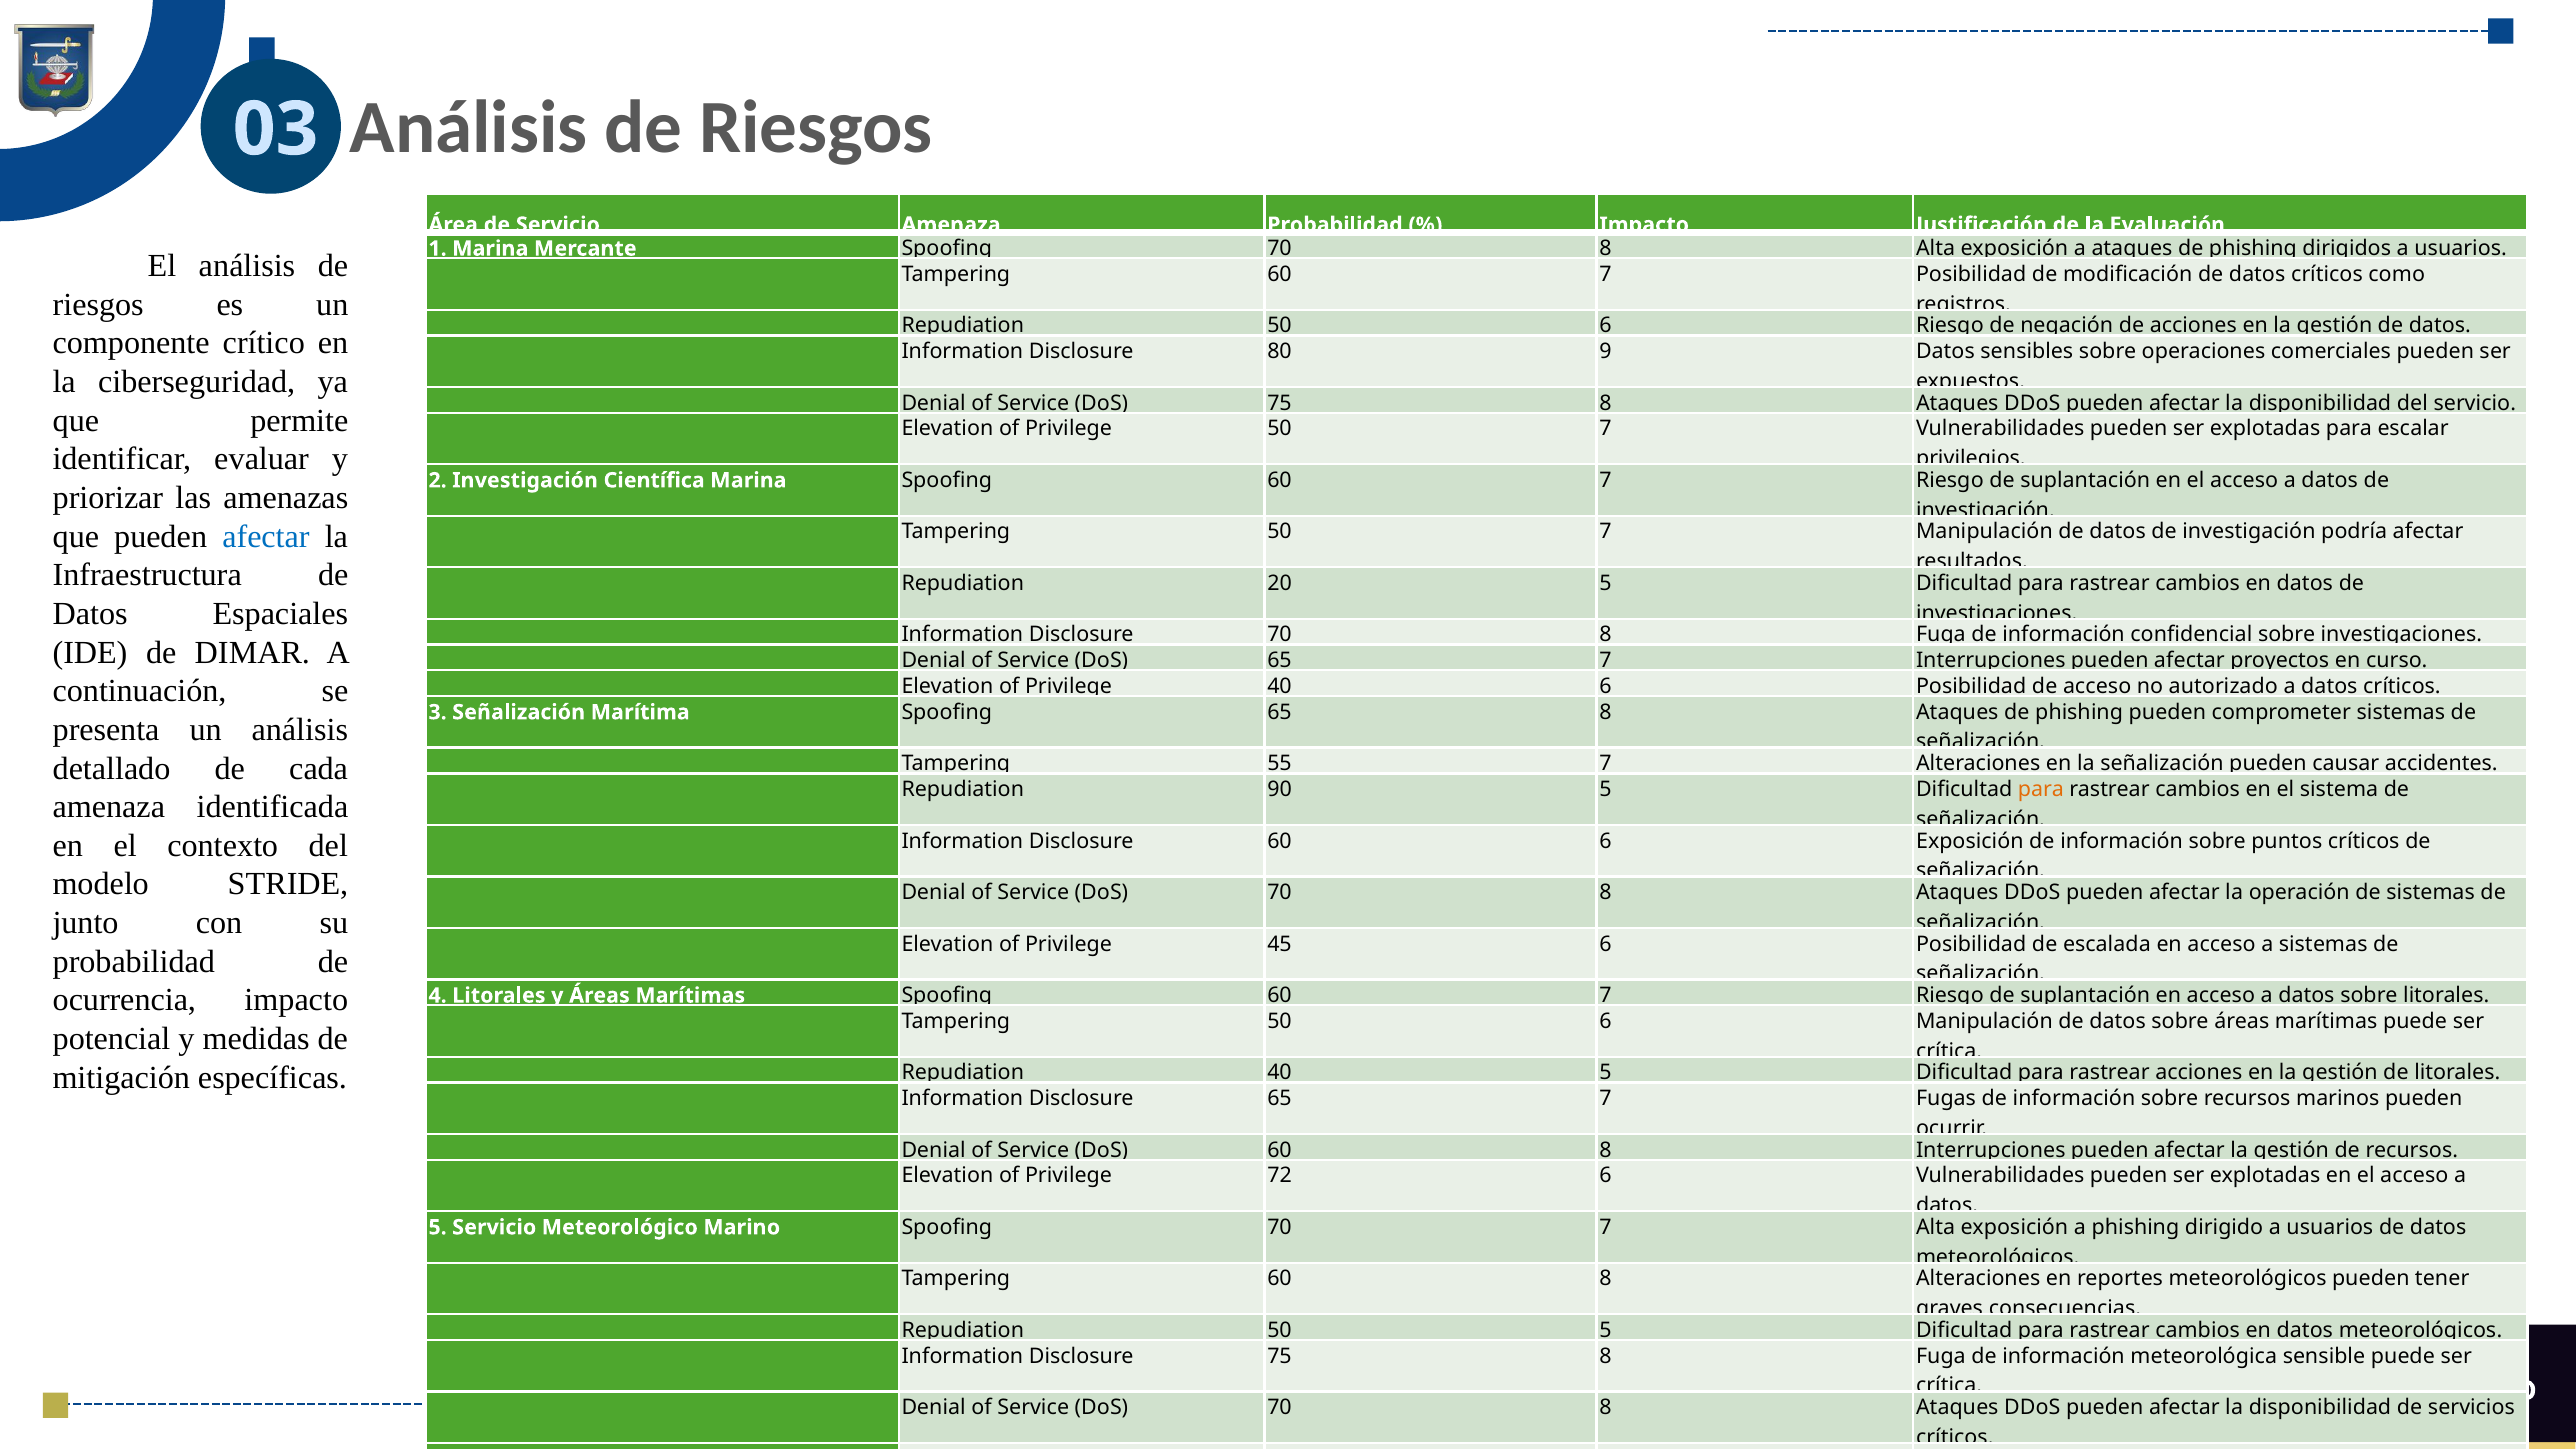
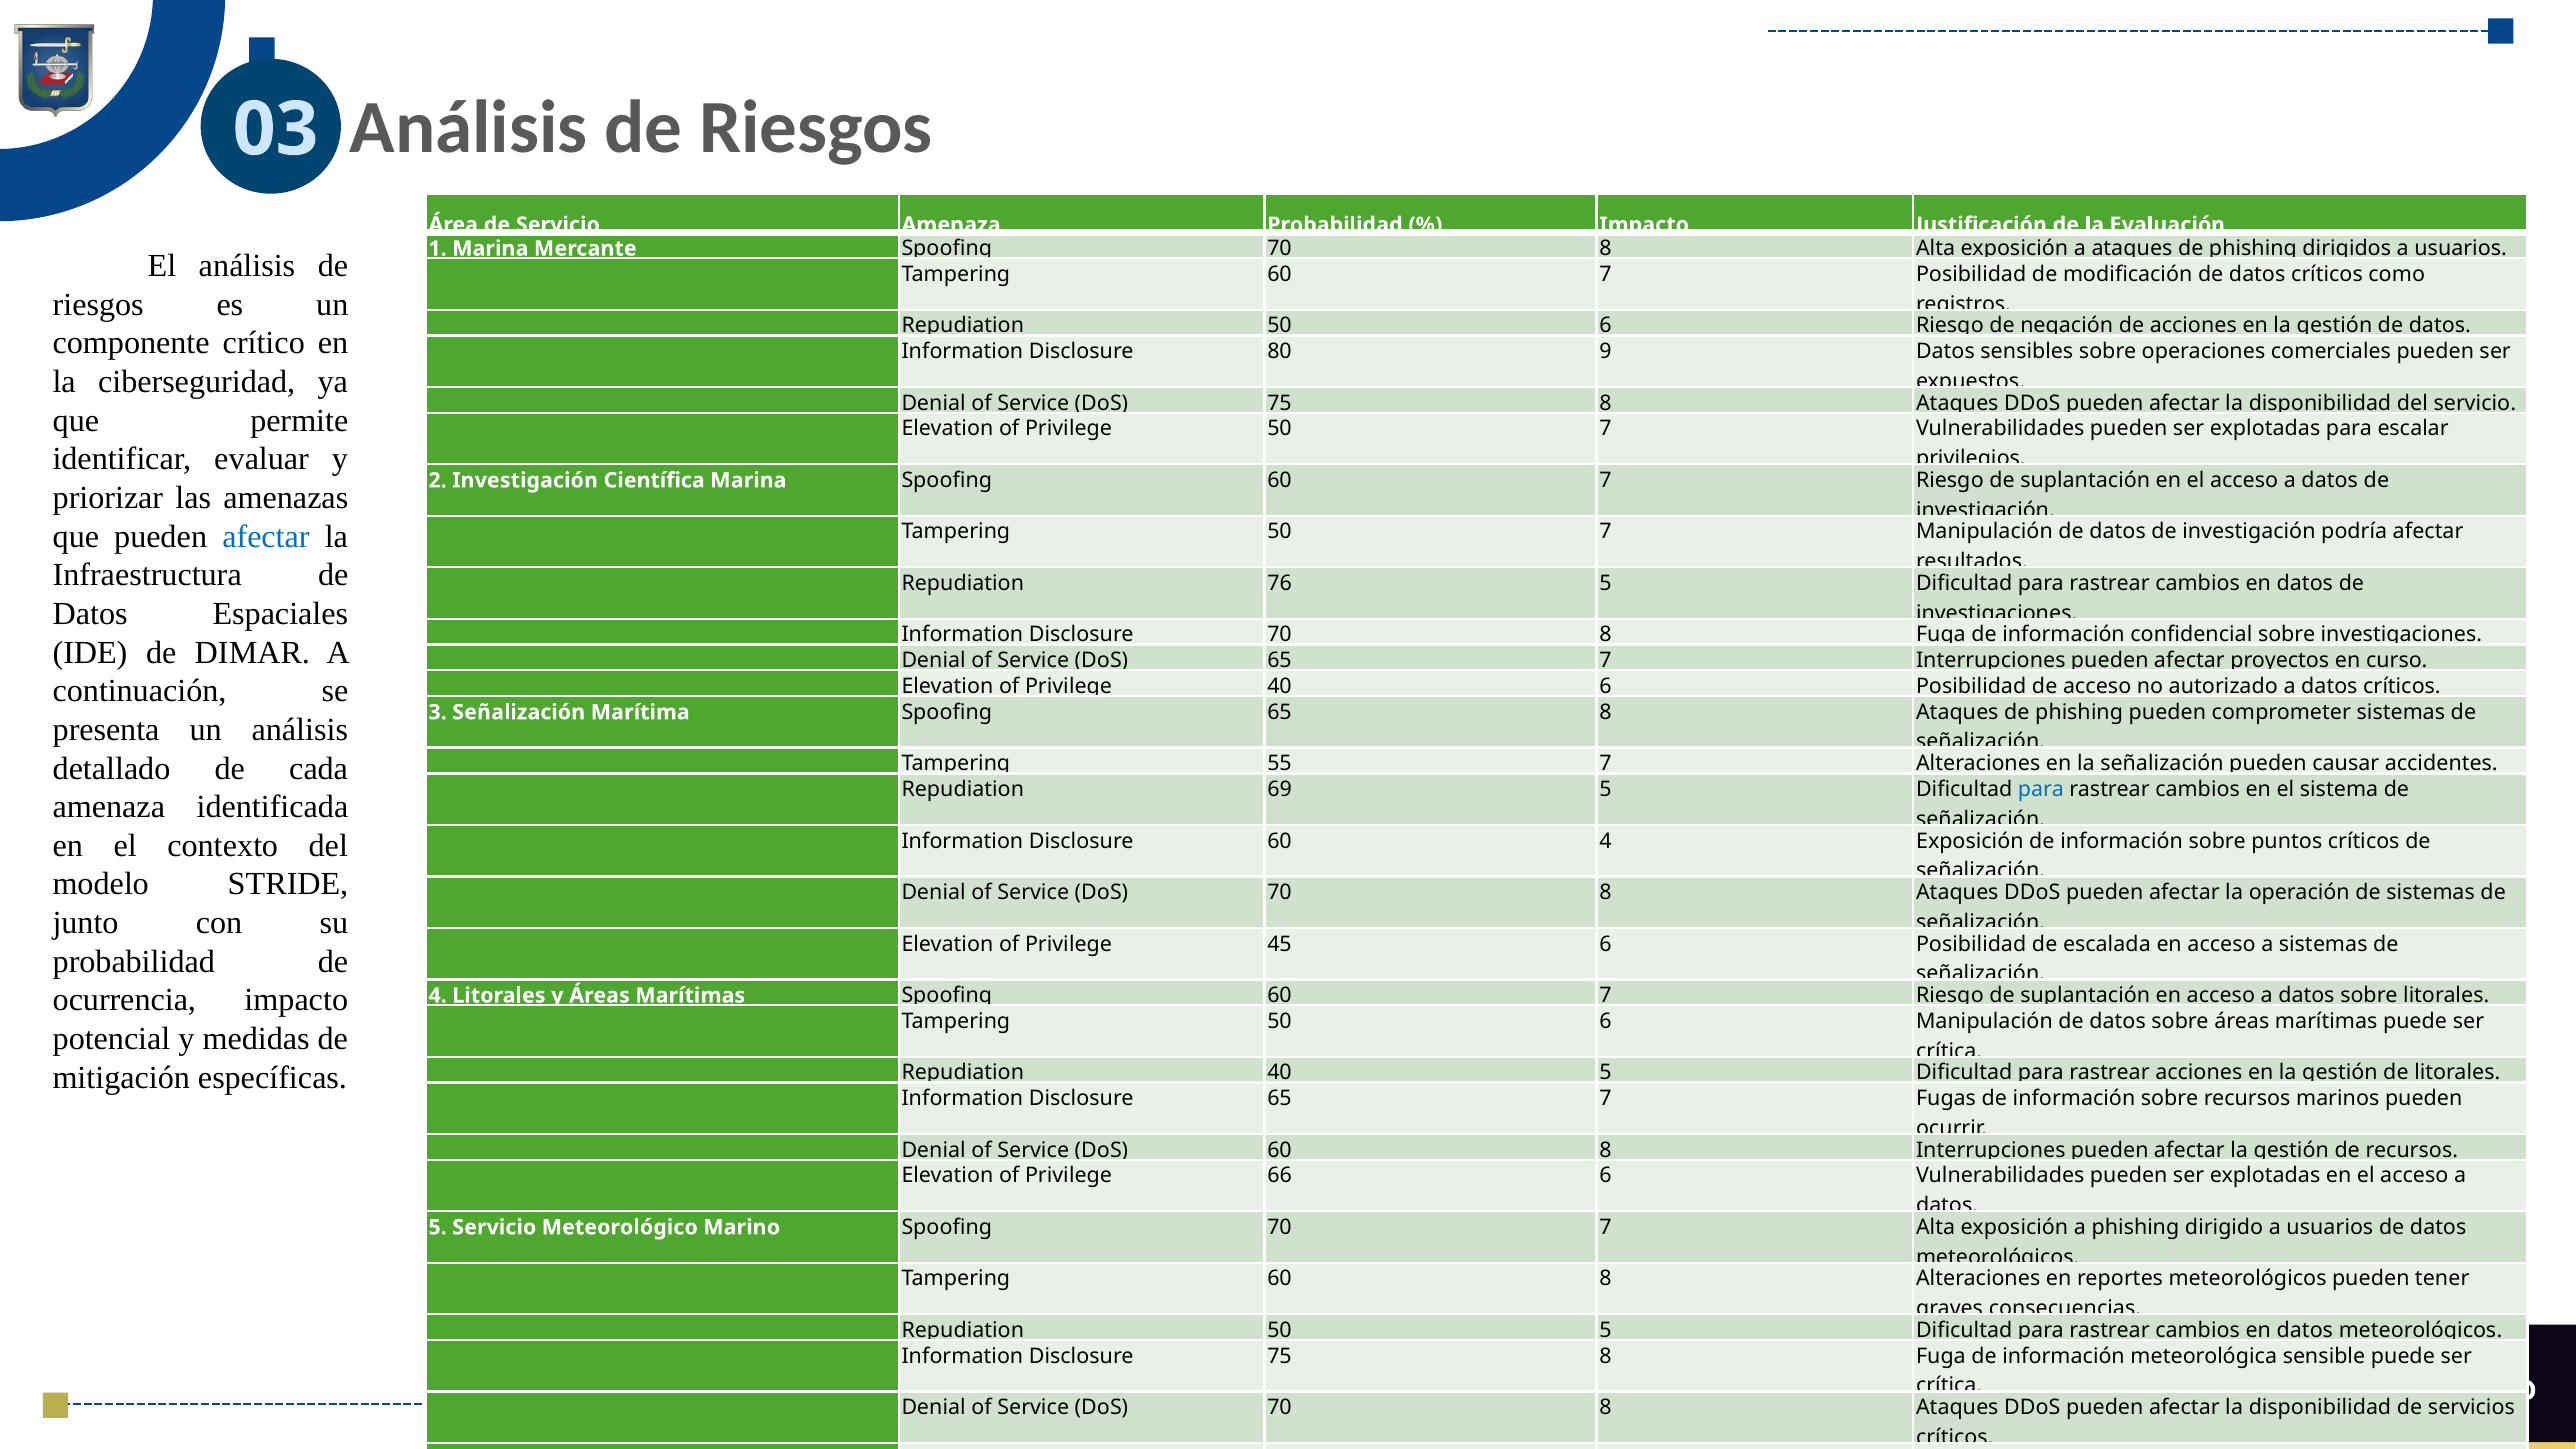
20: 20 -> 76
90: 90 -> 69
para at (2041, 790) colour: orange -> blue
60 6: 6 -> 4
72: 72 -> 66
